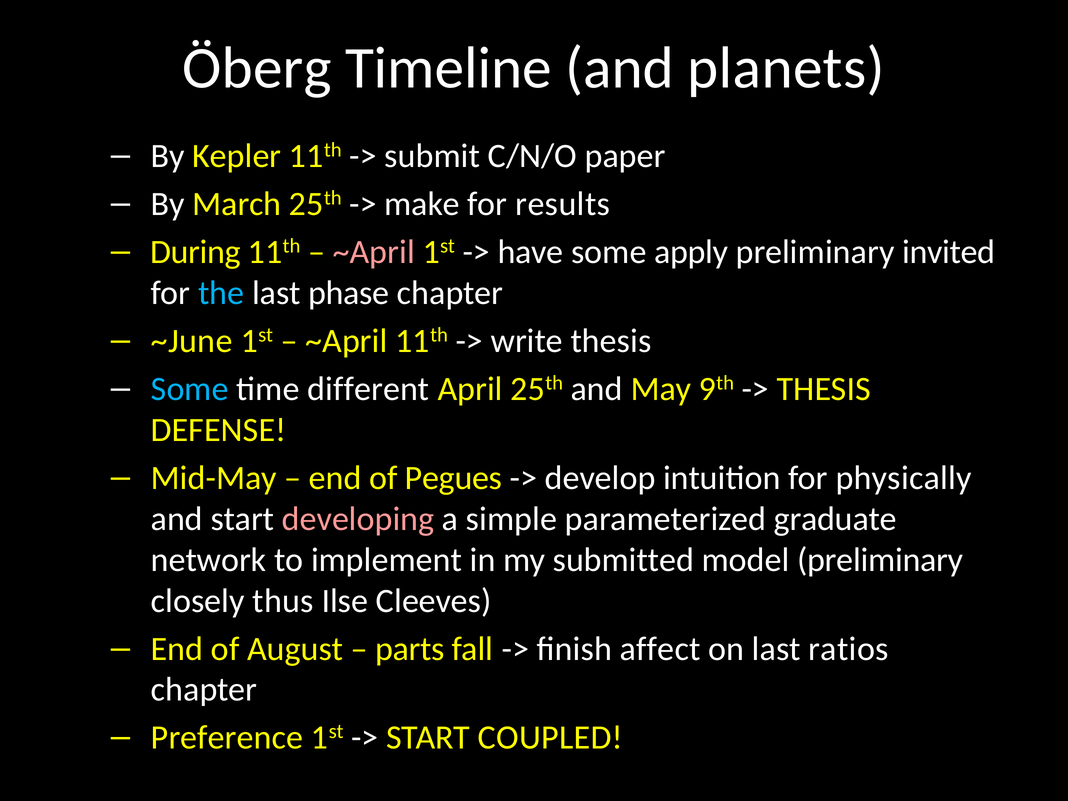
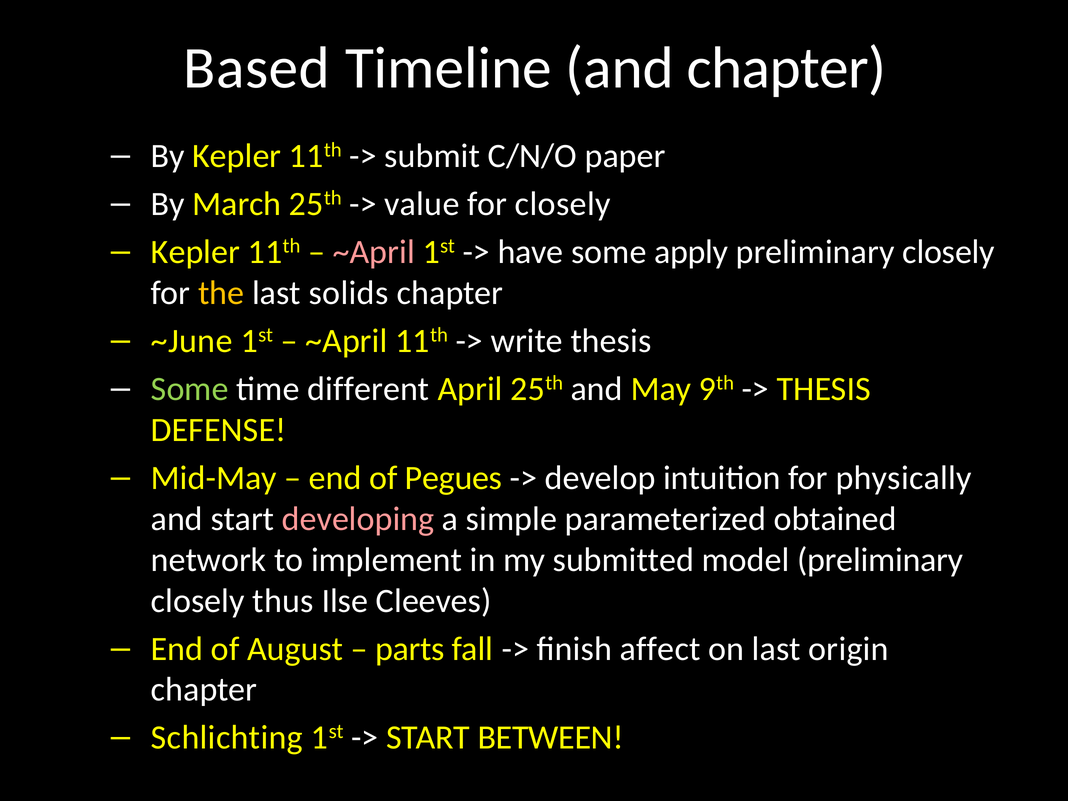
Öberg: Öberg -> Based
and planets: planets -> chapter
make: make -> value
for results: results -> closely
During at (196, 252): During -> Kepler
invited at (949, 252): invited -> closely
the colour: light blue -> yellow
phase: phase -> solids
Some at (190, 389) colour: light blue -> light green
graduate: graduate -> obtained
ratios: ratios -> origin
Preference: Preference -> Schlichting
COUPLED: COUPLED -> BETWEEN
